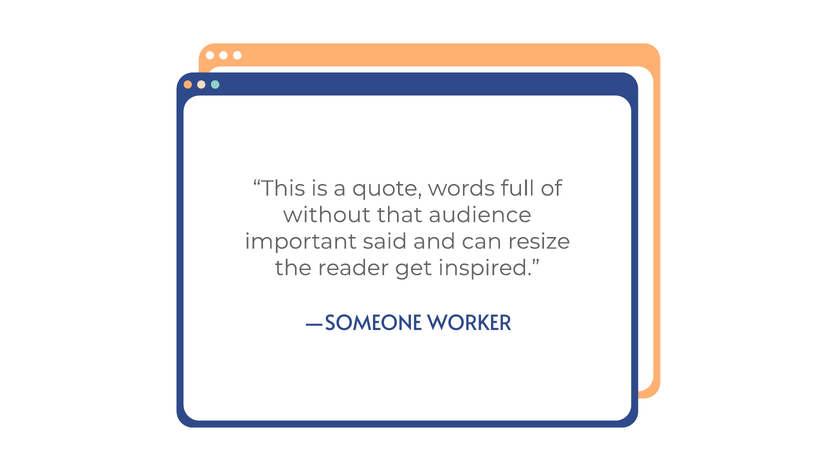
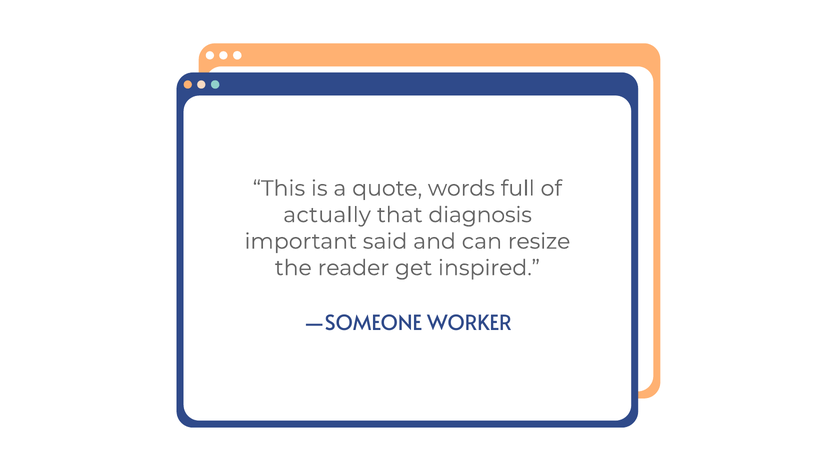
without: without -> actually
audience: audience -> diagnosis
